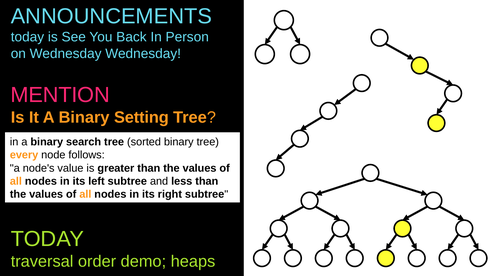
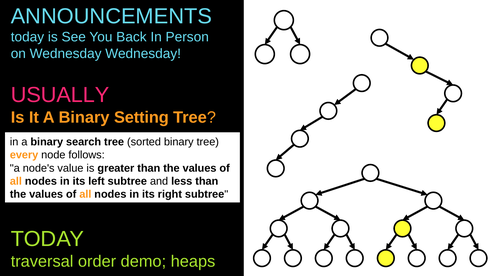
MENTION: MENTION -> USUALLY
